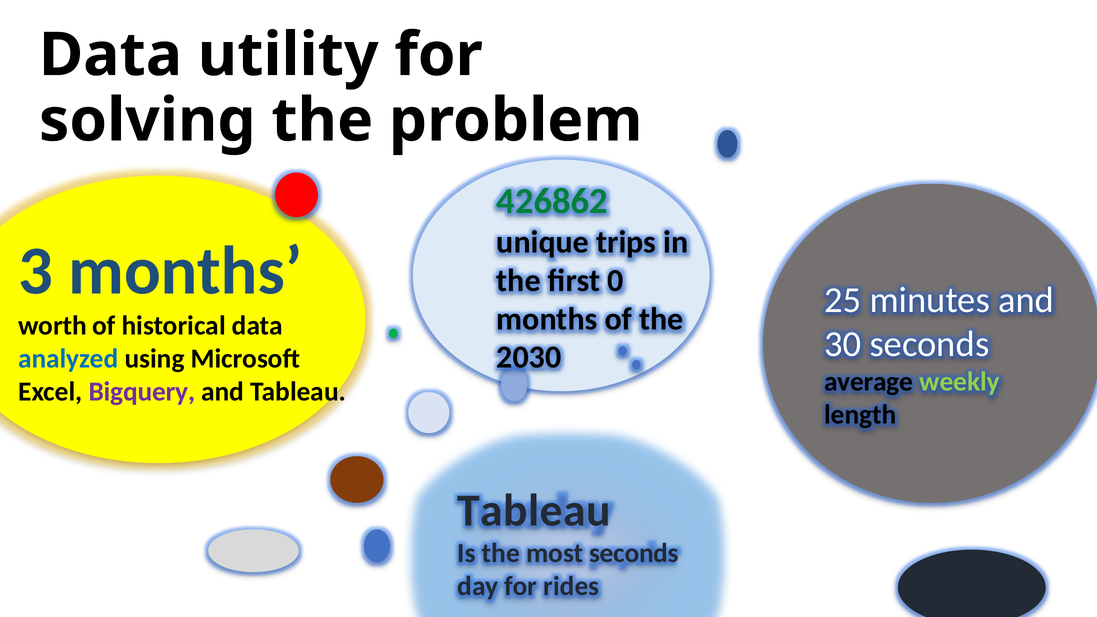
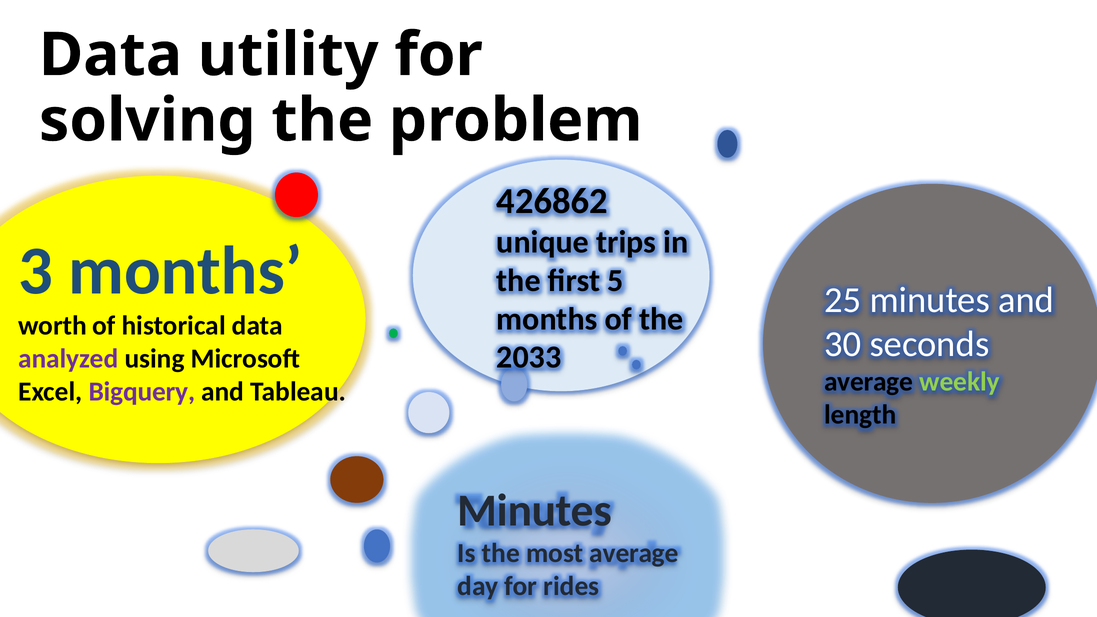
426862 colour: green -> black
0: 0 -> 5
2030: 2030 -> 2033
analyzed colour: blue -> purple
Tableau at (534, 511): Tableau -> Minutes
most seconds: seconds -> average
